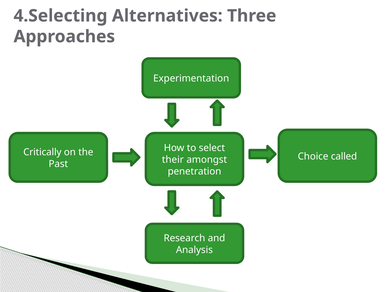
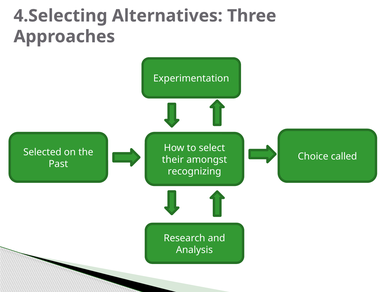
Critically: Critically -> Selected
penetration: penetration -> recognizing
